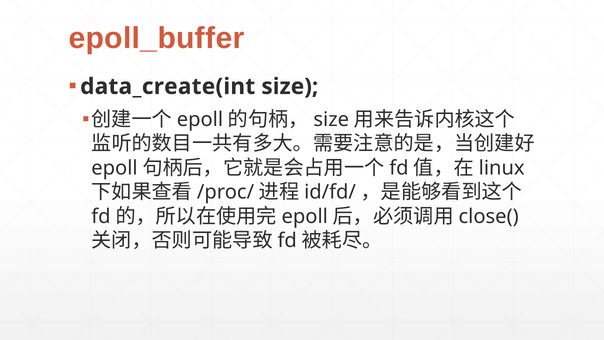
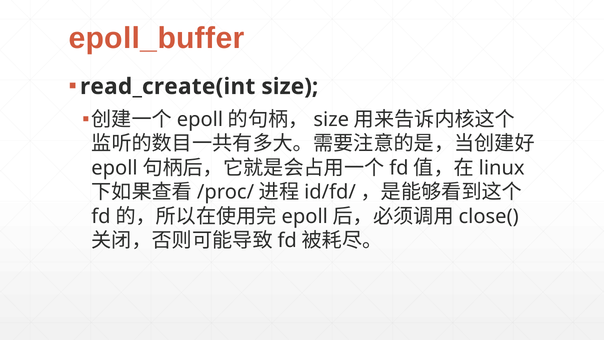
data_create(int: data_create(int -> read_create(int
